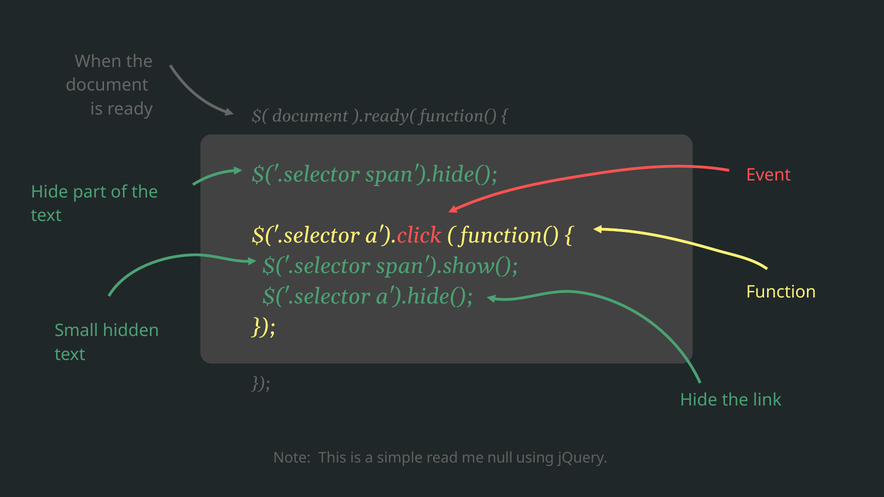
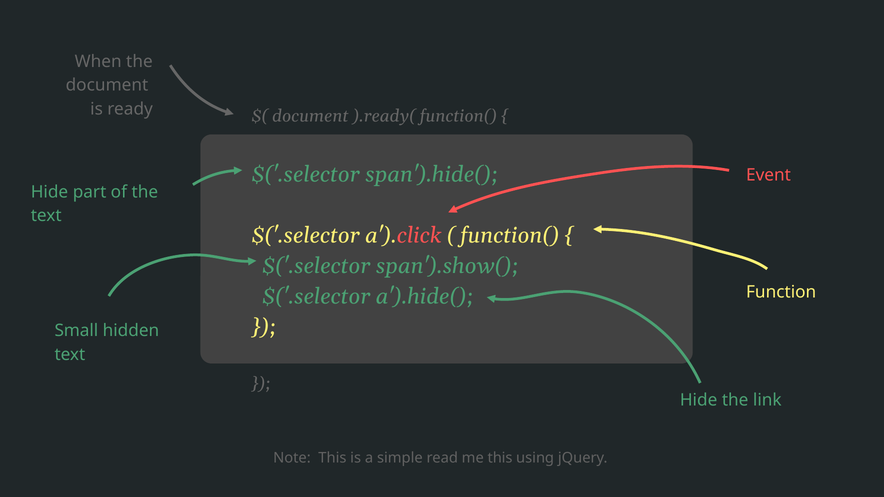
me null: null -> this
